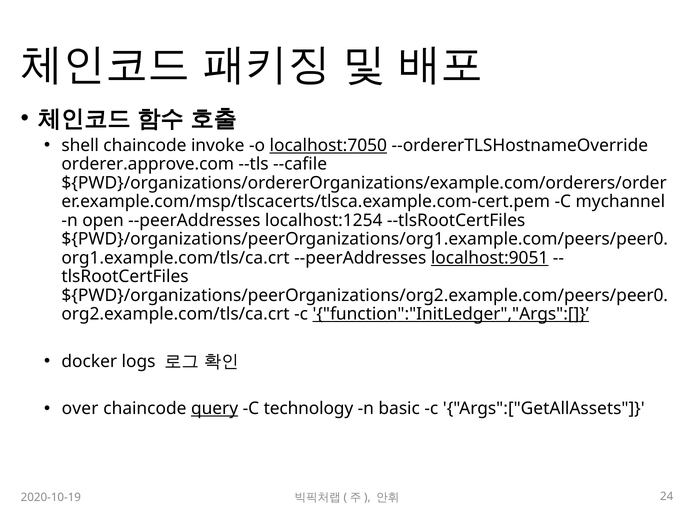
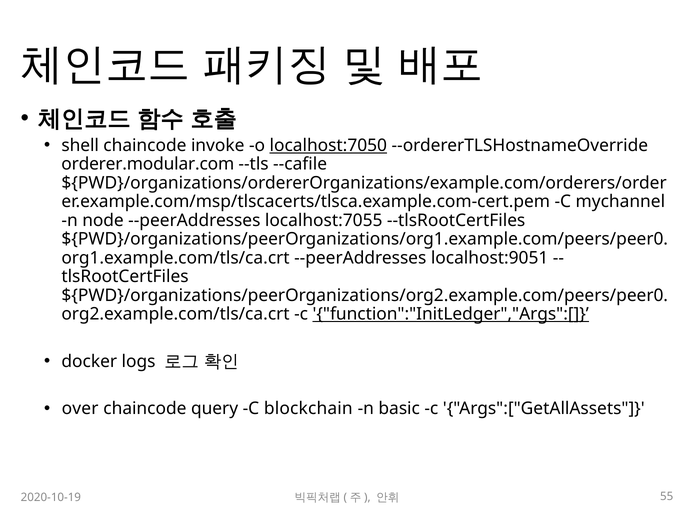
orderer.approve.com: orderer.approve.com -> orderer.modular.com
open: open -> node
localhost:1254: localhost:1254 -> localhost:7055
localhost:9051 underline: present -> none
query underline: present -> none
technology: technology -> blockchain
24: 24 -> 55
